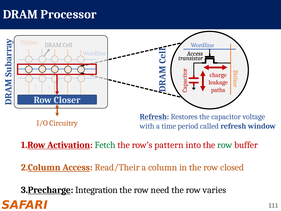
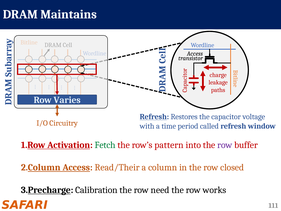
Processor: Processor -> Maintains
Closer: Closer -> Varies
row at (225, 145) colour: green -> purple
Integration: Integration -> Calibration
varies: varies -> works
